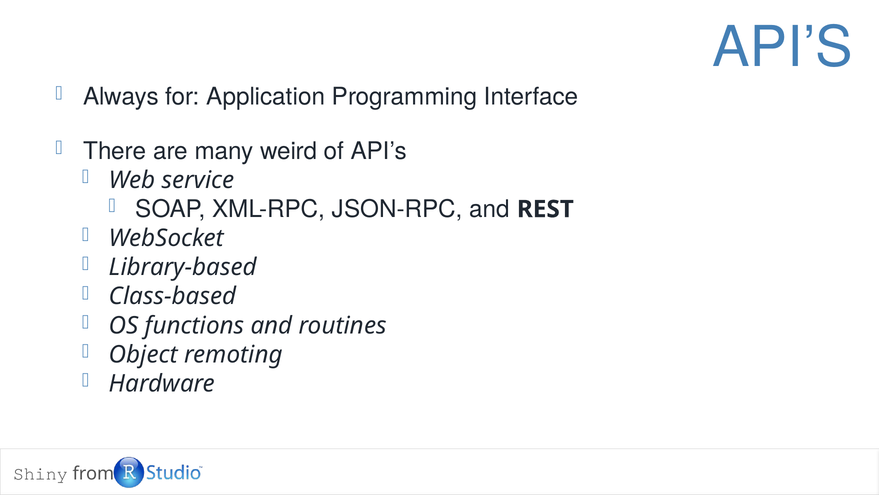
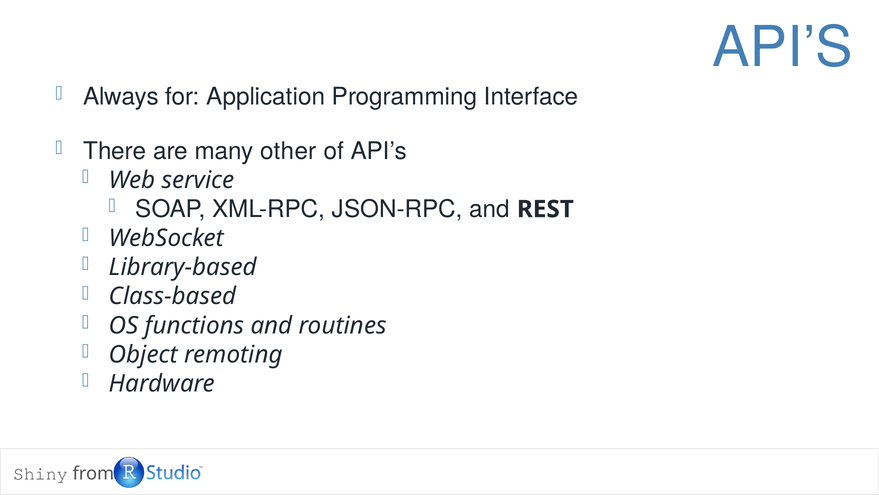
weird: weird -> other
